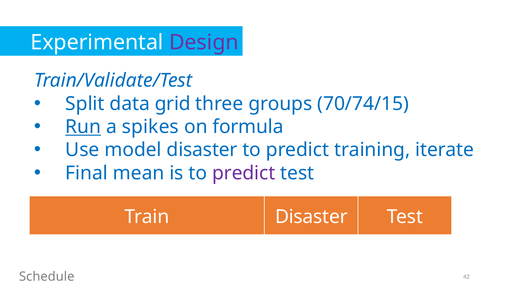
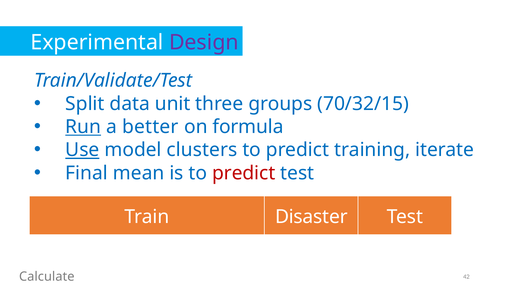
grid: grid -> unit
70/74/15: 70/74/15 -> 70/32/15
spikes: spikes -> better
Use underline: none -> present
model disaster: disaster -> clusters
predict at (244, 173) colour: purple -> red
Schedule: Schedule -> Calculate
